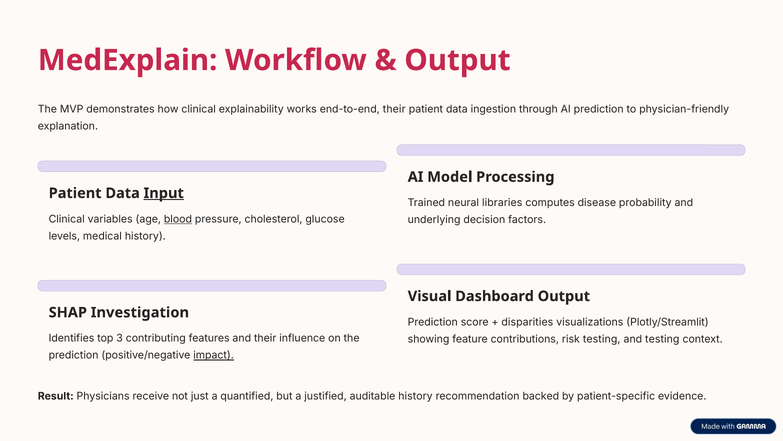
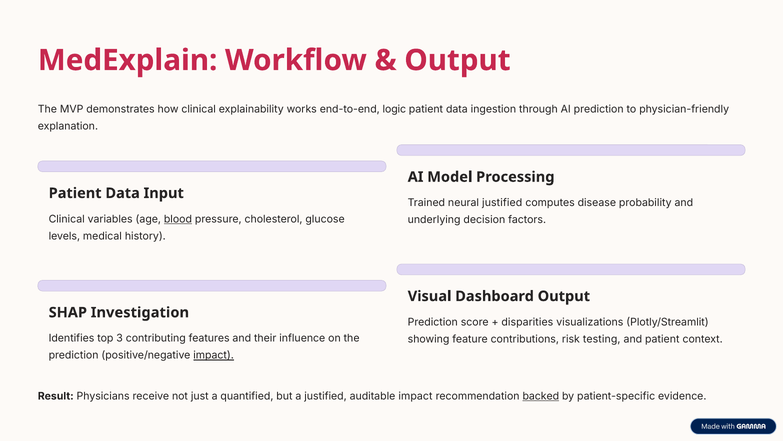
end-to-end their: their -> logic
Input underline: present -> none
neural libraries: libraries -> justified
and testing: testing -> patient
auditable history: history -> impact
backed underline: none -> present
